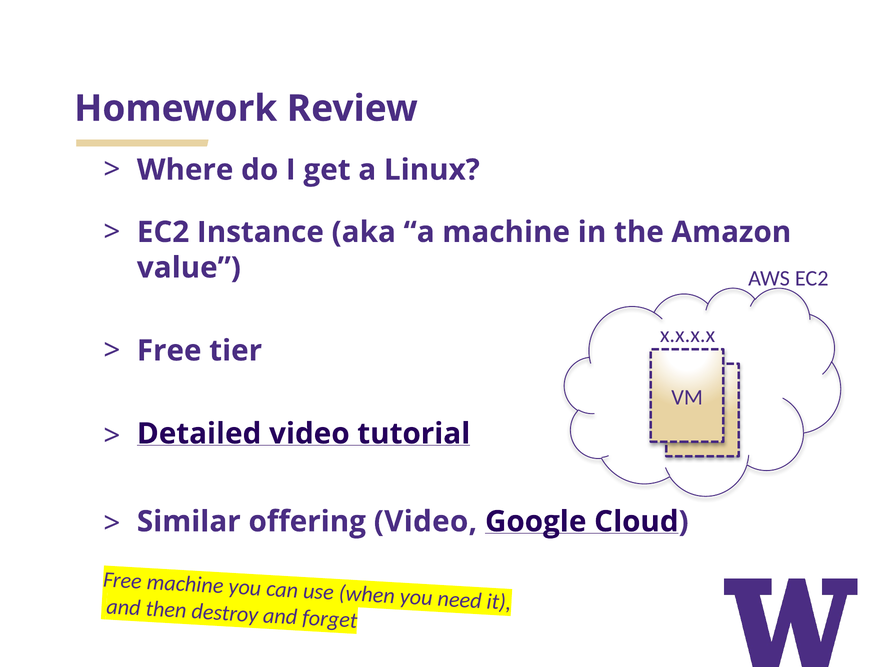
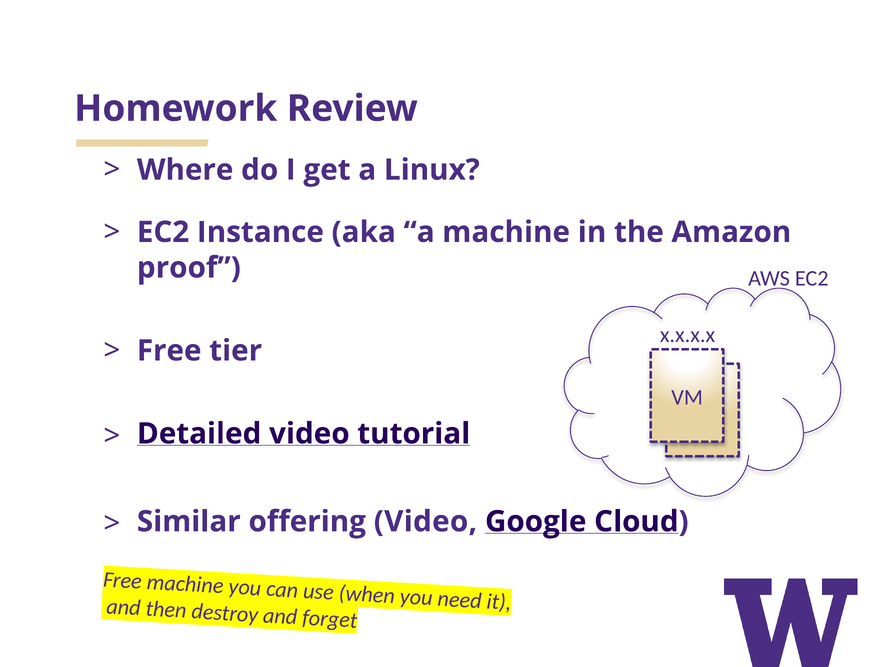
value: value -> proof
